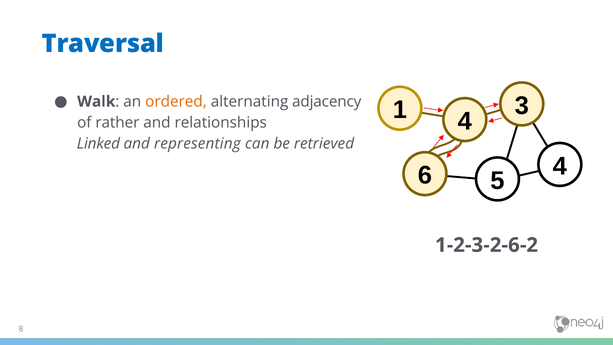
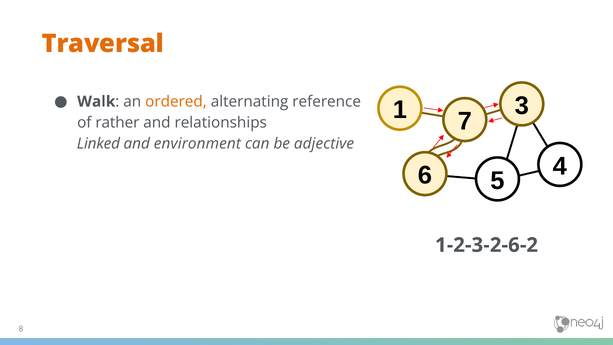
Traversal colour: blue -> orange
adjacency: adjacency -> reference
1 4: 4 -> 7
representing: representing -> environment
retrieved: retrieved -> adjective
